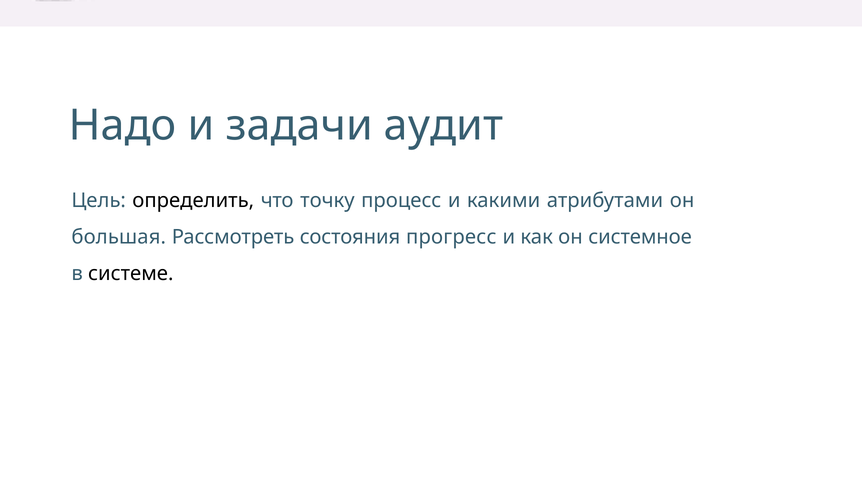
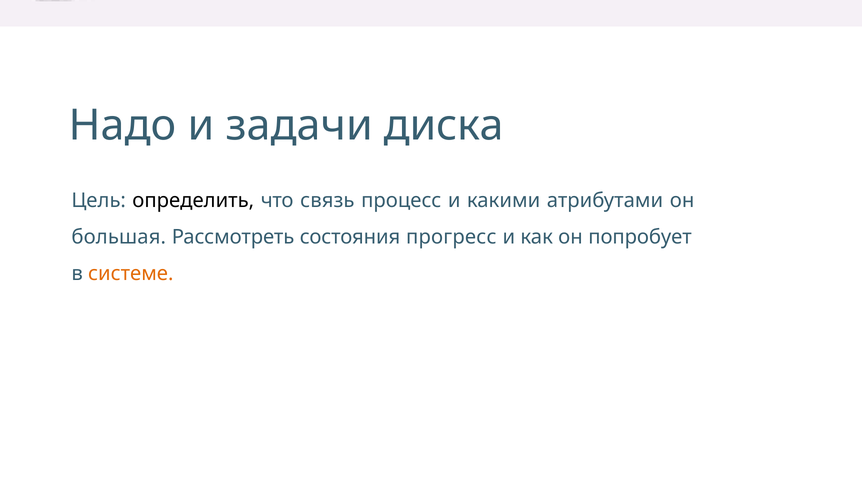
аудит: аудит -> диска
точку: точку -> связь
системное: системное -> попробует
системе colour: black -> orange
